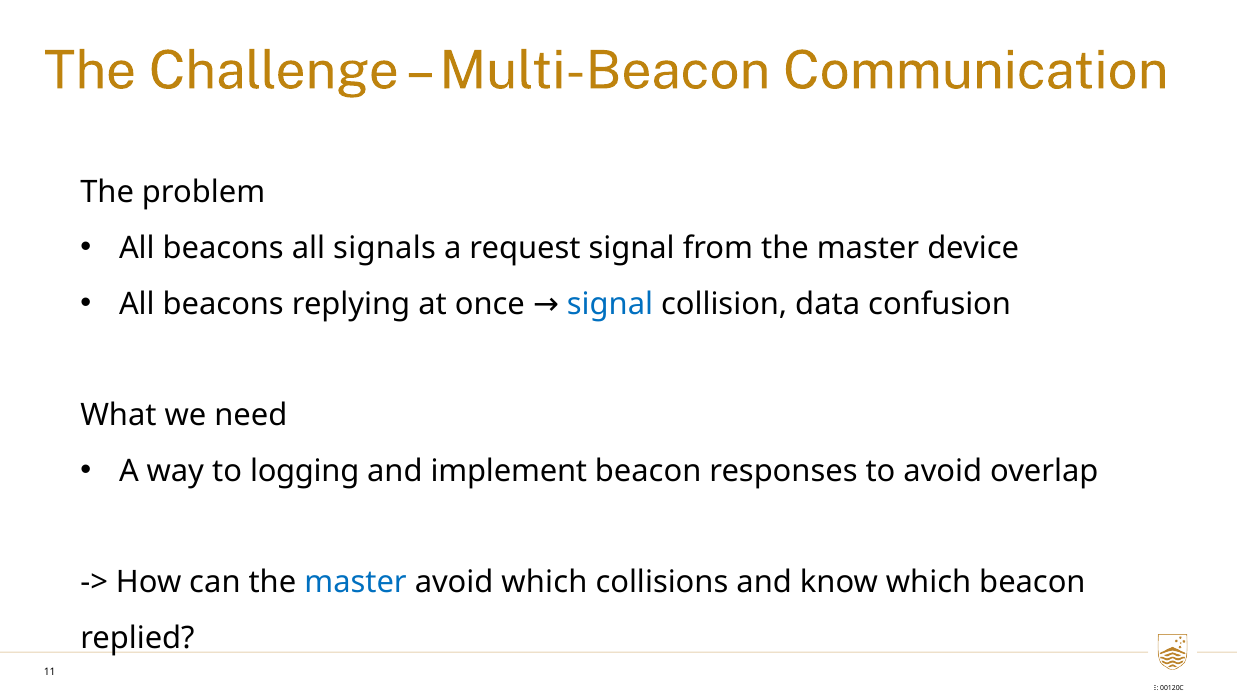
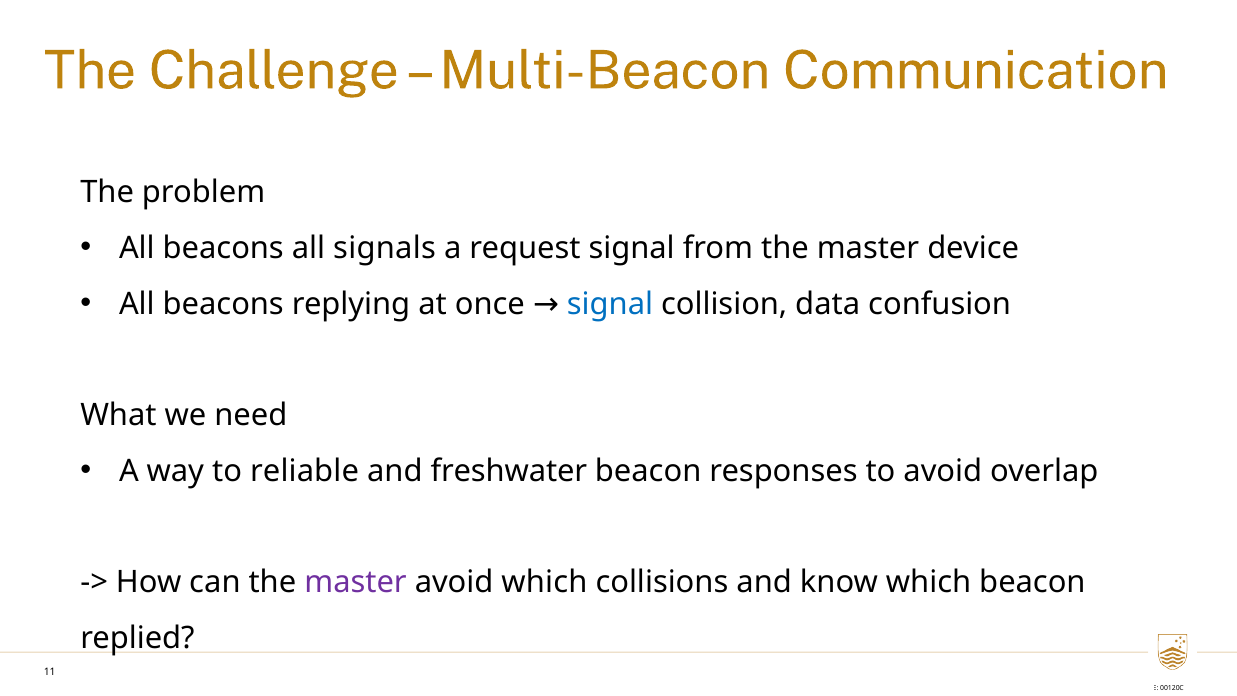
logging: logging -> reliable
implement: implement -> freshwater
master at (356, 582) colour: blue -> purple
